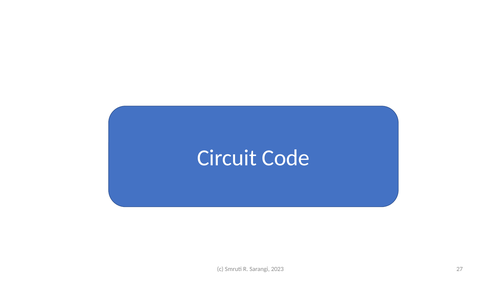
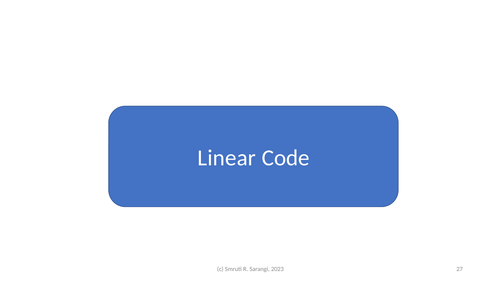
Circuit: Circuit -> Linear
